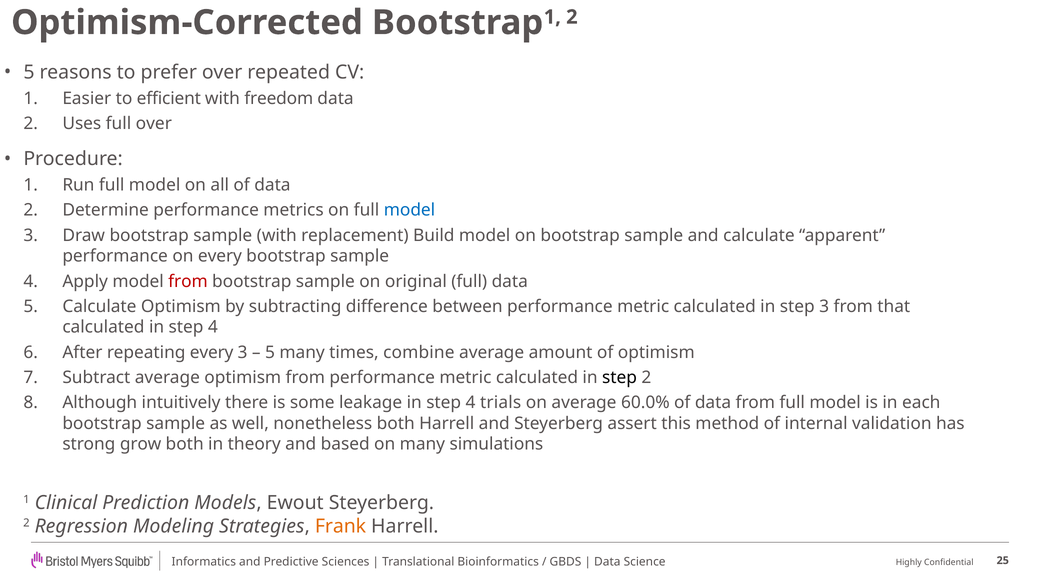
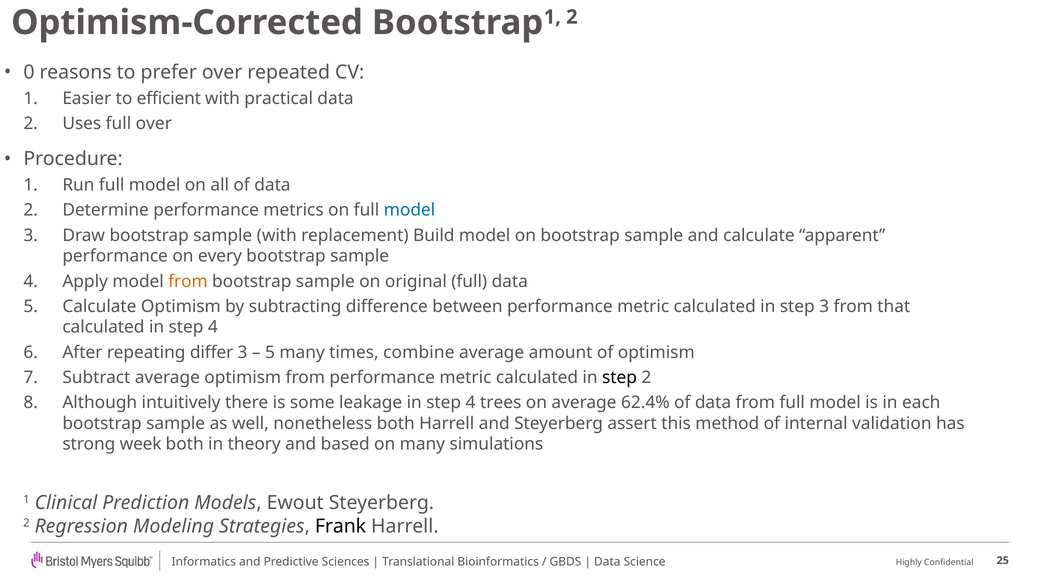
5 at (29, 72): 5 -> 0
freedom: freedom -> practical
from at (188, 281) colour: red -> orange
repeating every: every -> differ
trials: trials -> trees
60.0%: 60.0% -> 62.4%
grow: grow -> week
Frank colour: orange -> black
